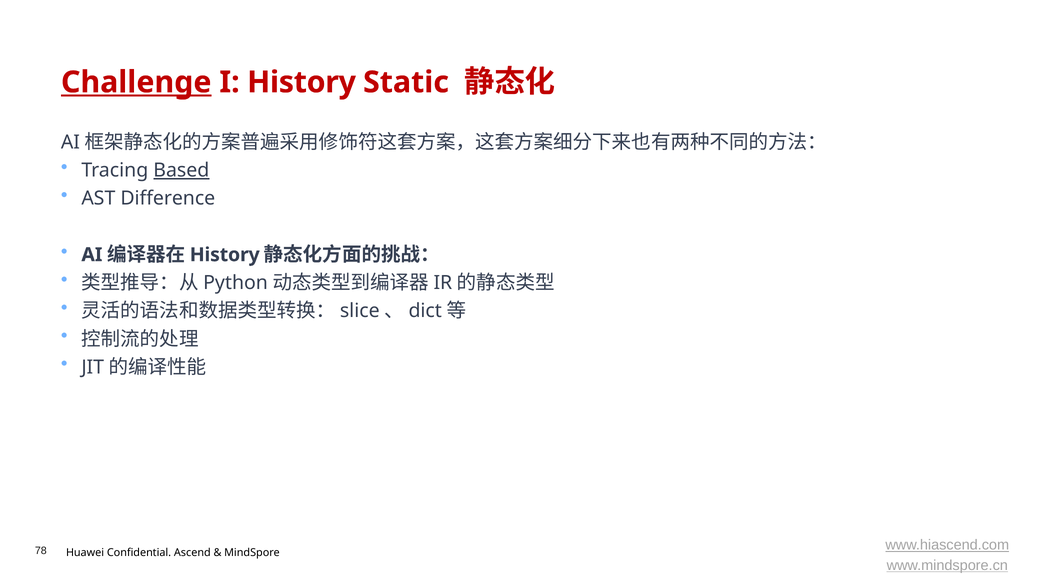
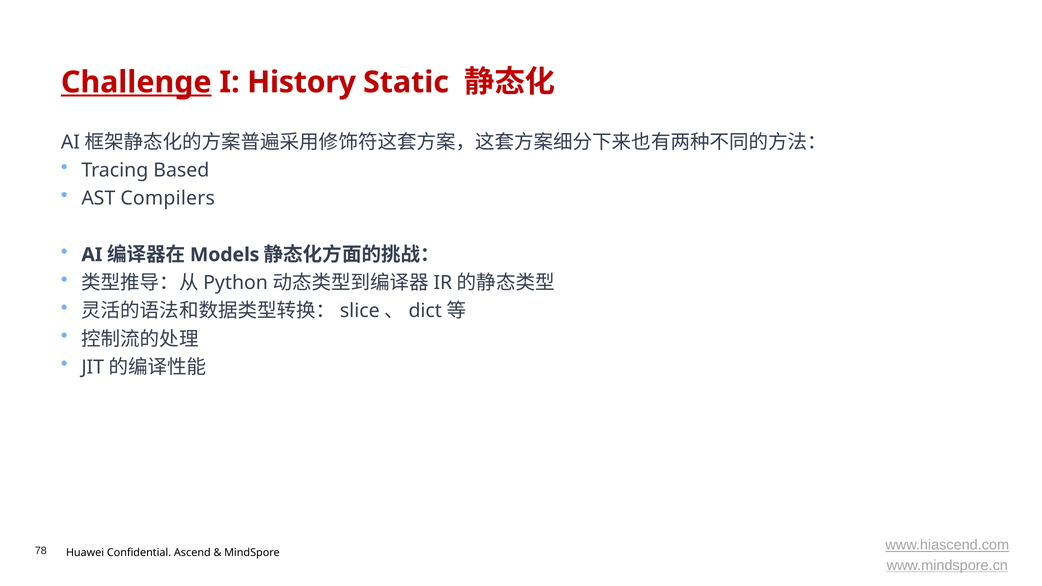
Based underline: present -> none
Difference: Difference -> Compilers
History at (225, 255): History -> Models
